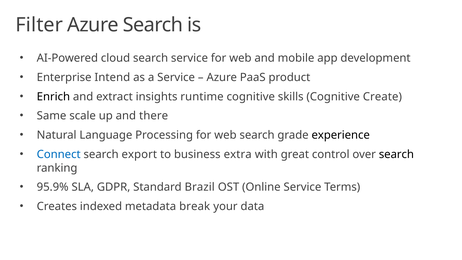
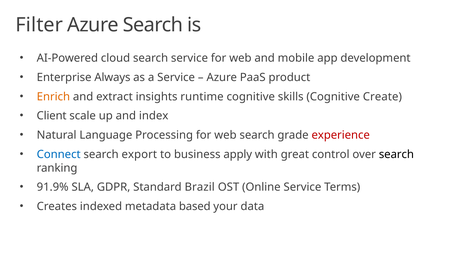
Intend: Intend -> Always
Enrich colour: black -> orange
Same: Same -> Client
there: there -> index
experience colour: black -> red
extra: extra -> apply
95.9%: 95.9% -> 91.9%
break: break -> based
